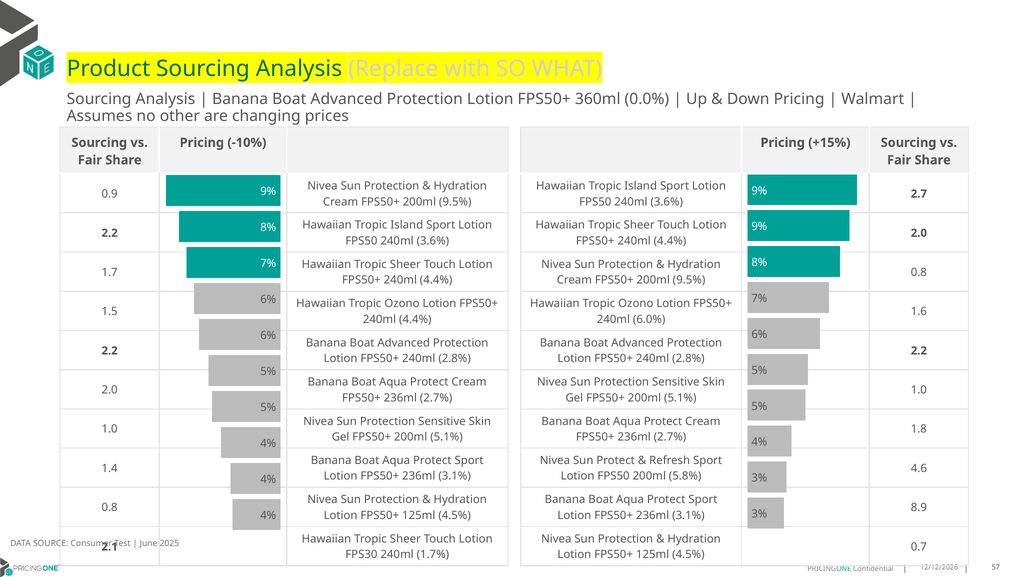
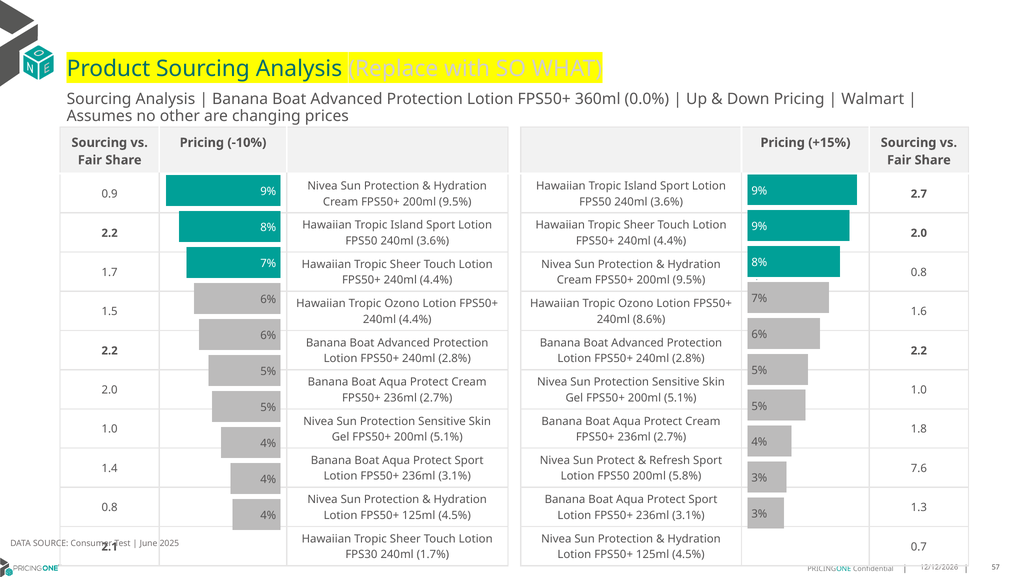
6.0%: 6.0% -> 8.6%
4.6: 4.6 -> 7.6
8.9: 8.9 -> 1.3
